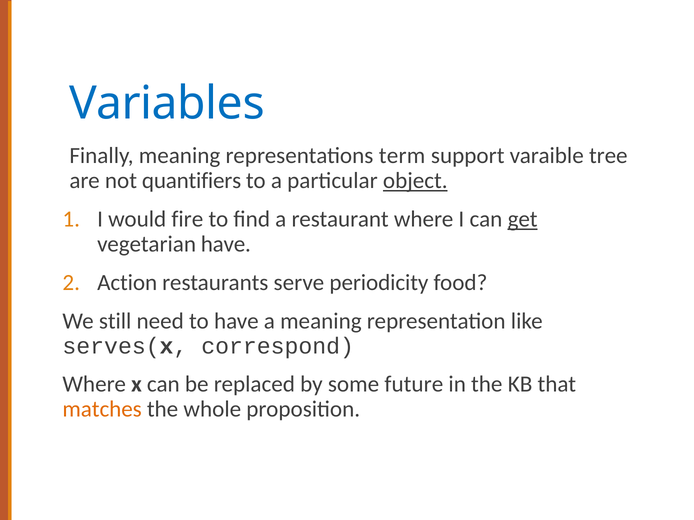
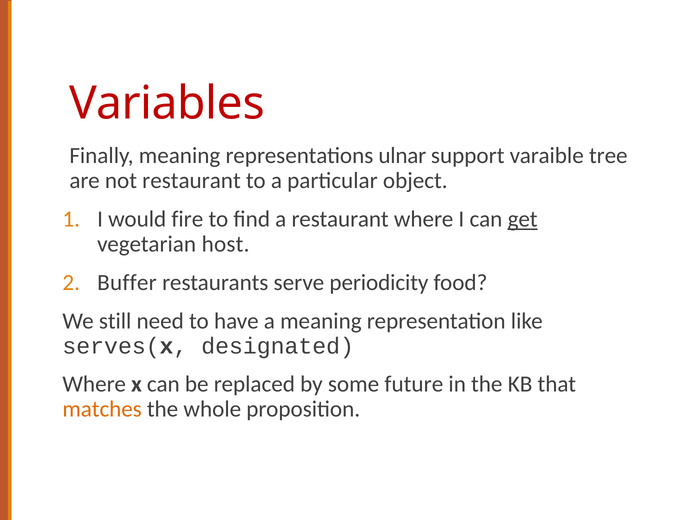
Variables colour: blue -> red
term: term -> ulnar
not quantifiers: quantifiers -> restaurant
object underline: present -> none
vegetarian have: have -> host
Action: Action -> Buffer
correspond: correspond -> designated
